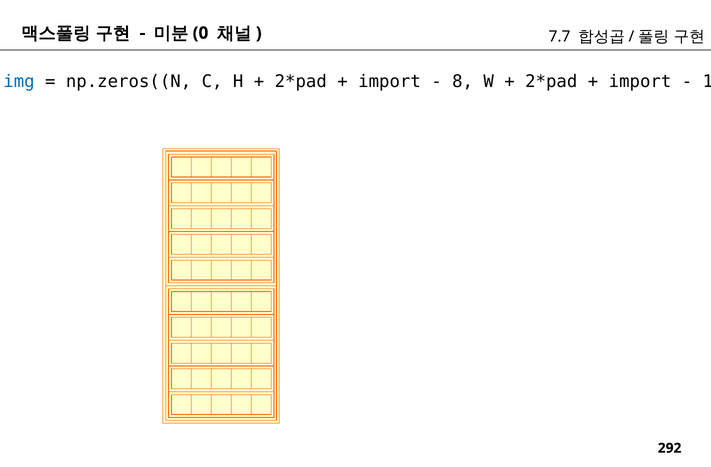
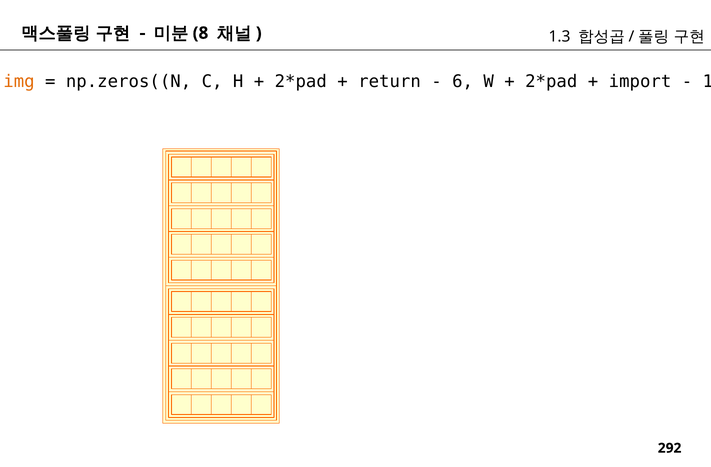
0: 0 -> 8
7.7: 7.7 -> 1.3
img colour: blue -> orange
import at (390, 81): import -> return
8: 8 -> 6
